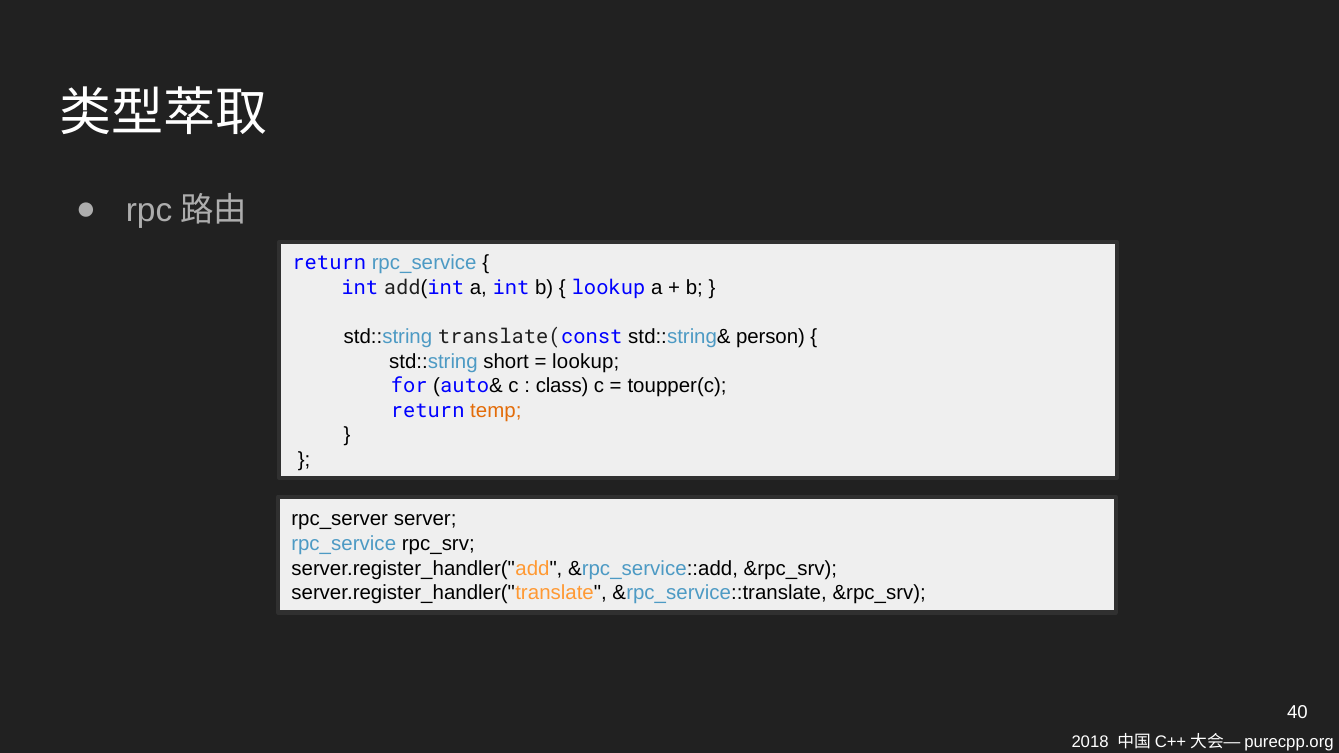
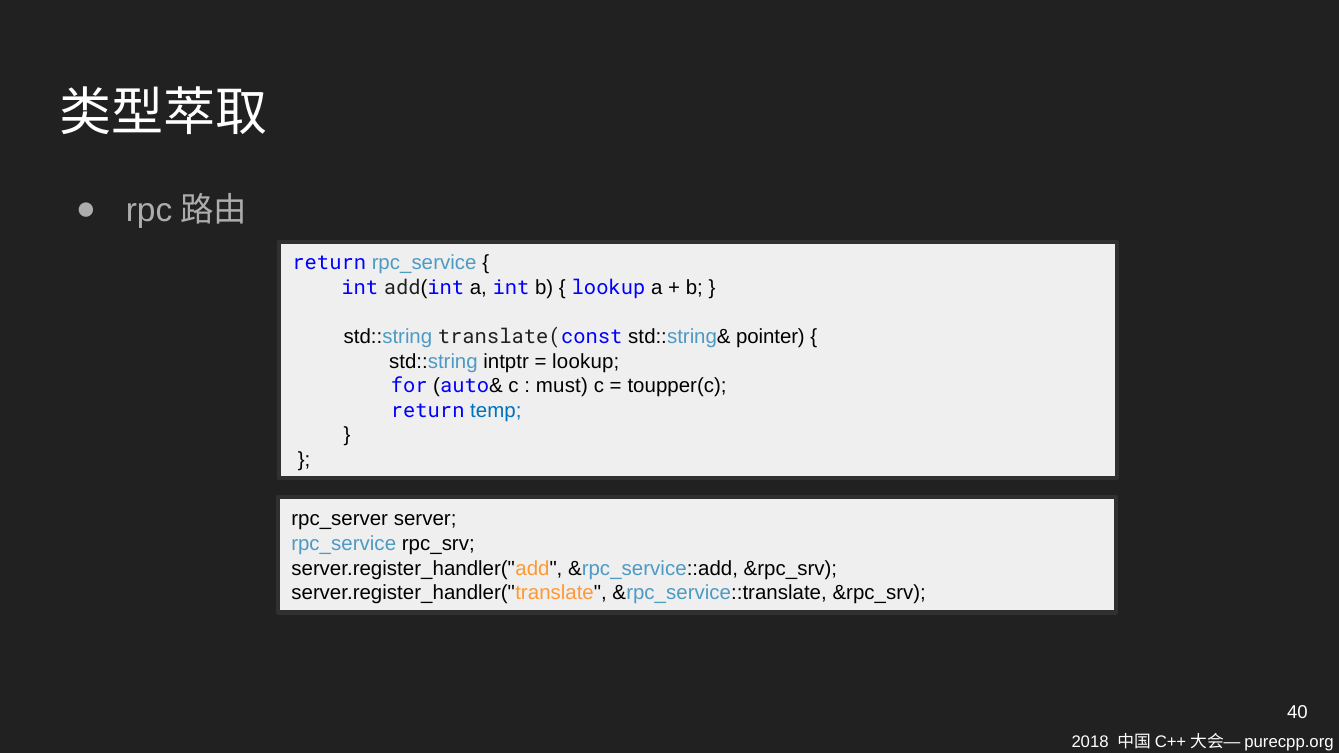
person: person -> pointer
short: short -> intptr
class: class -> must
temp colour: orange -> blue
